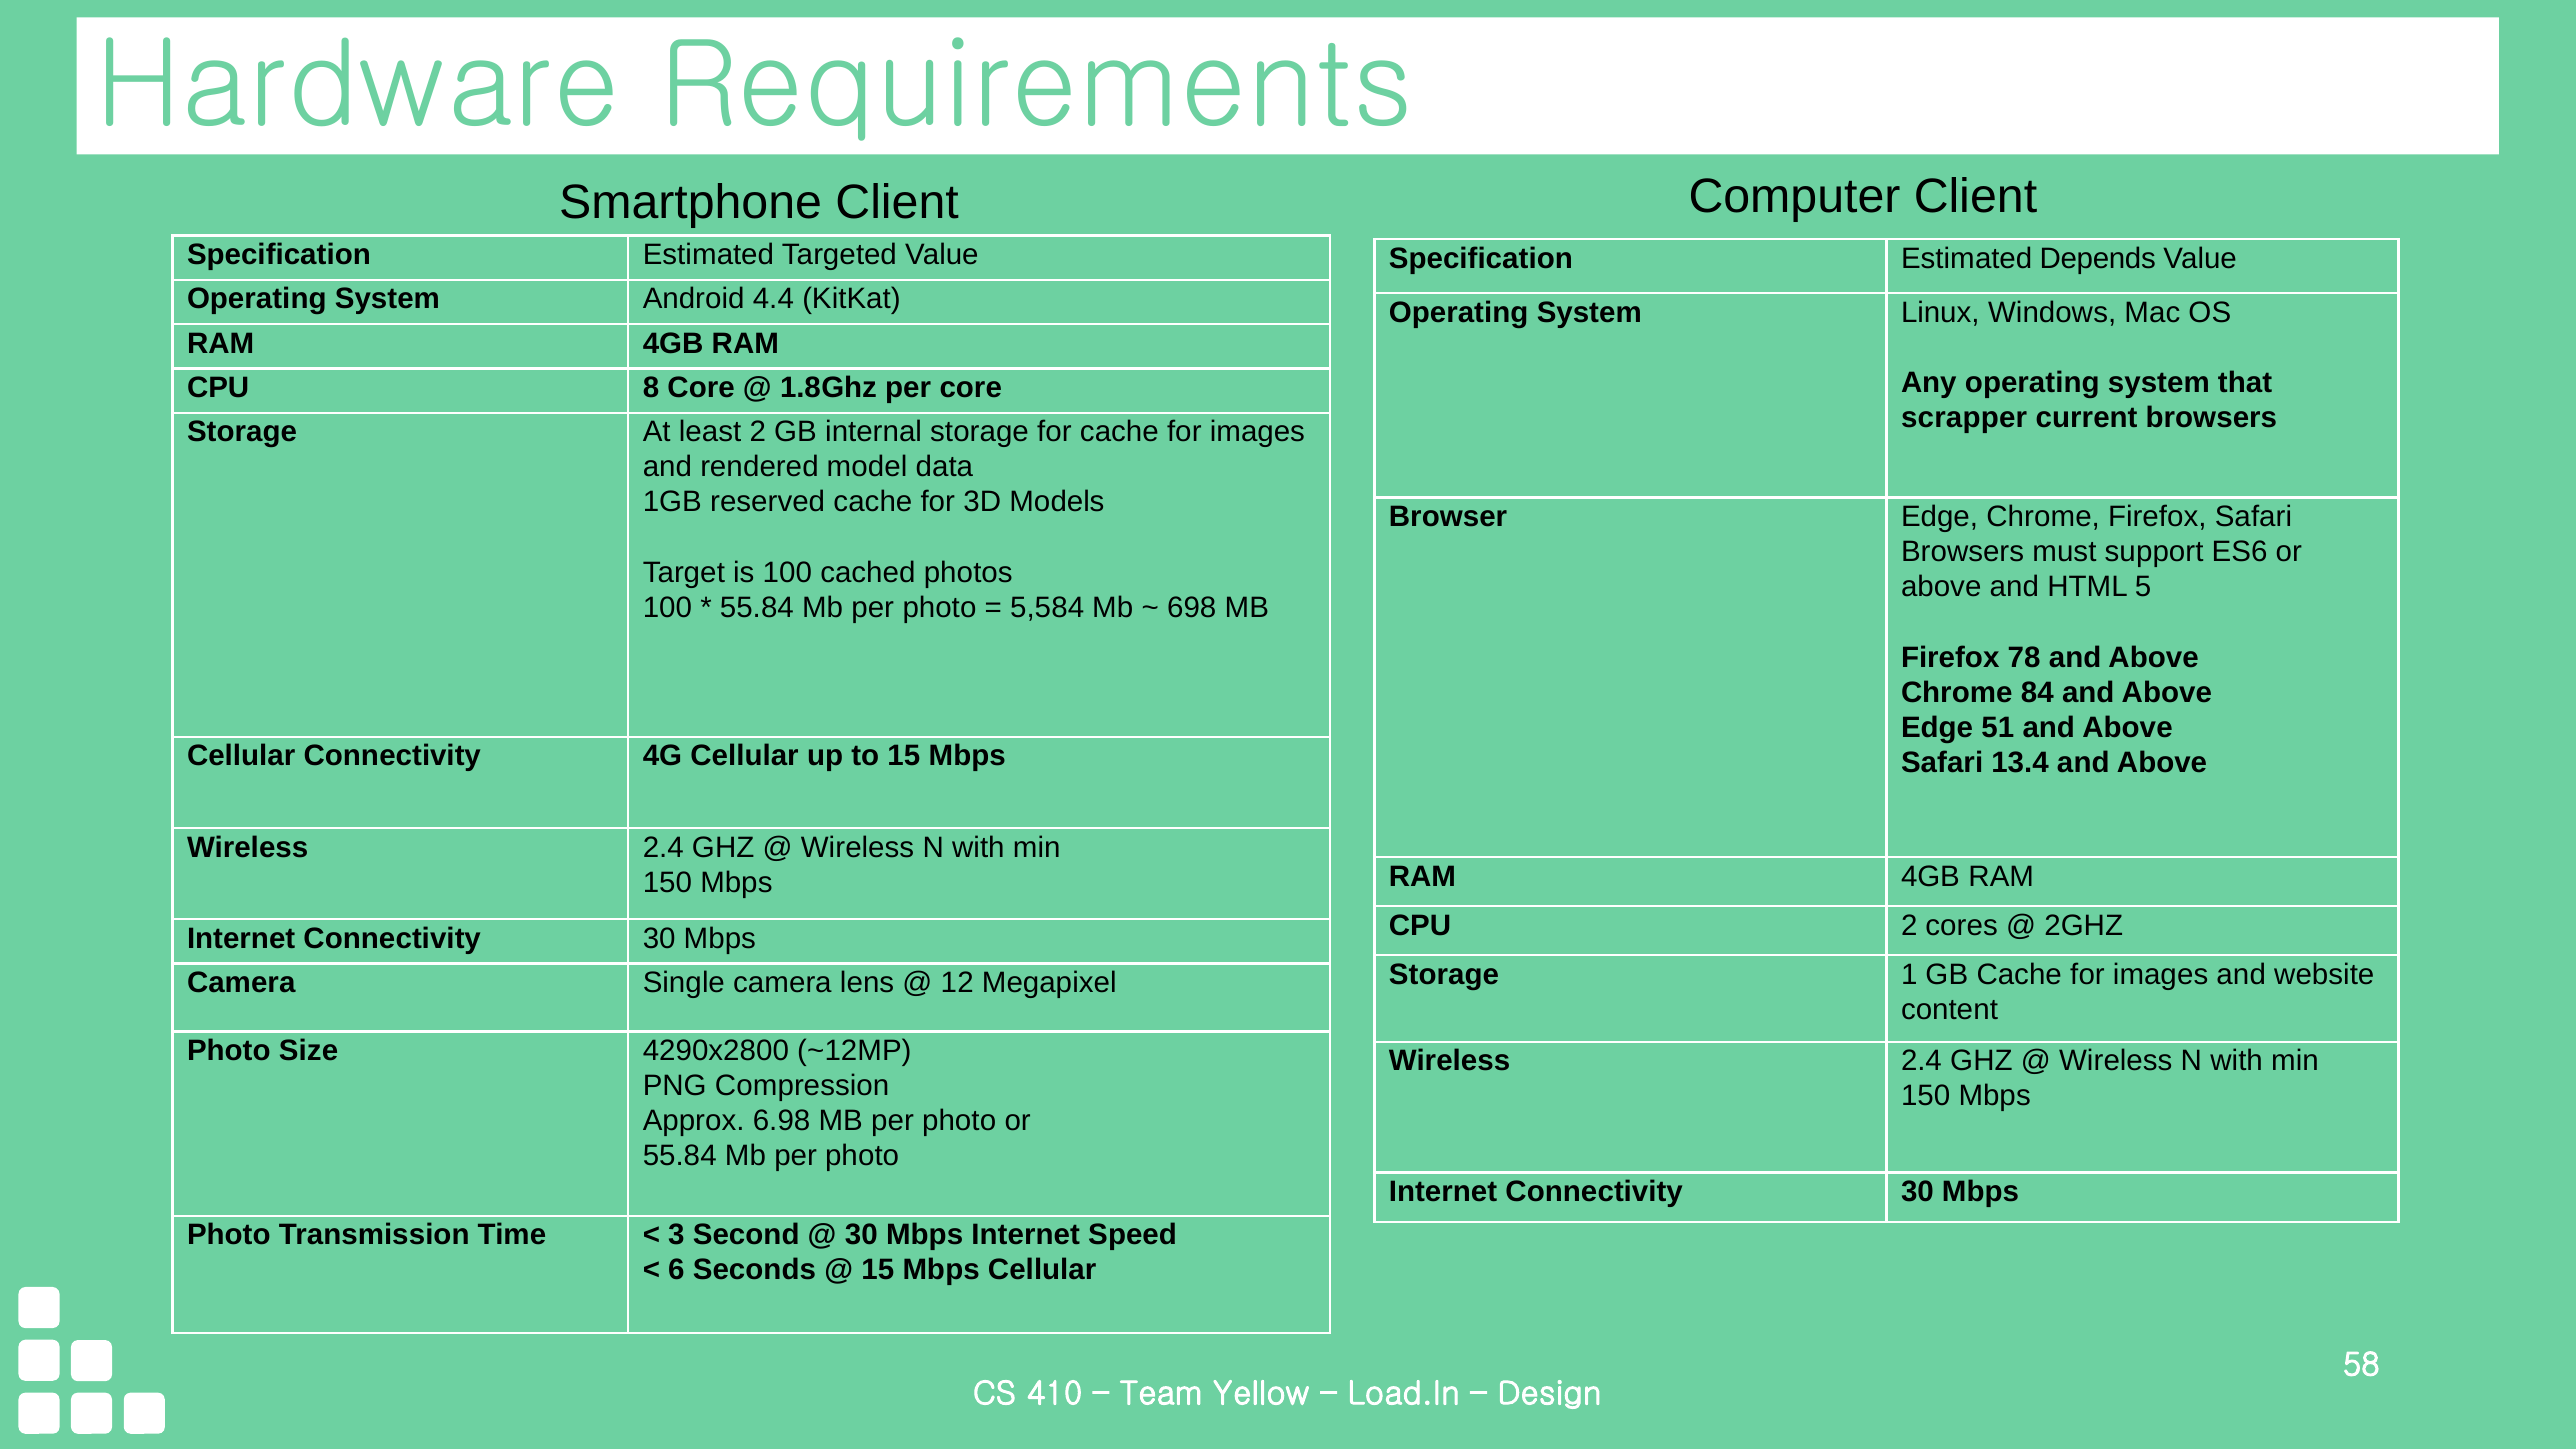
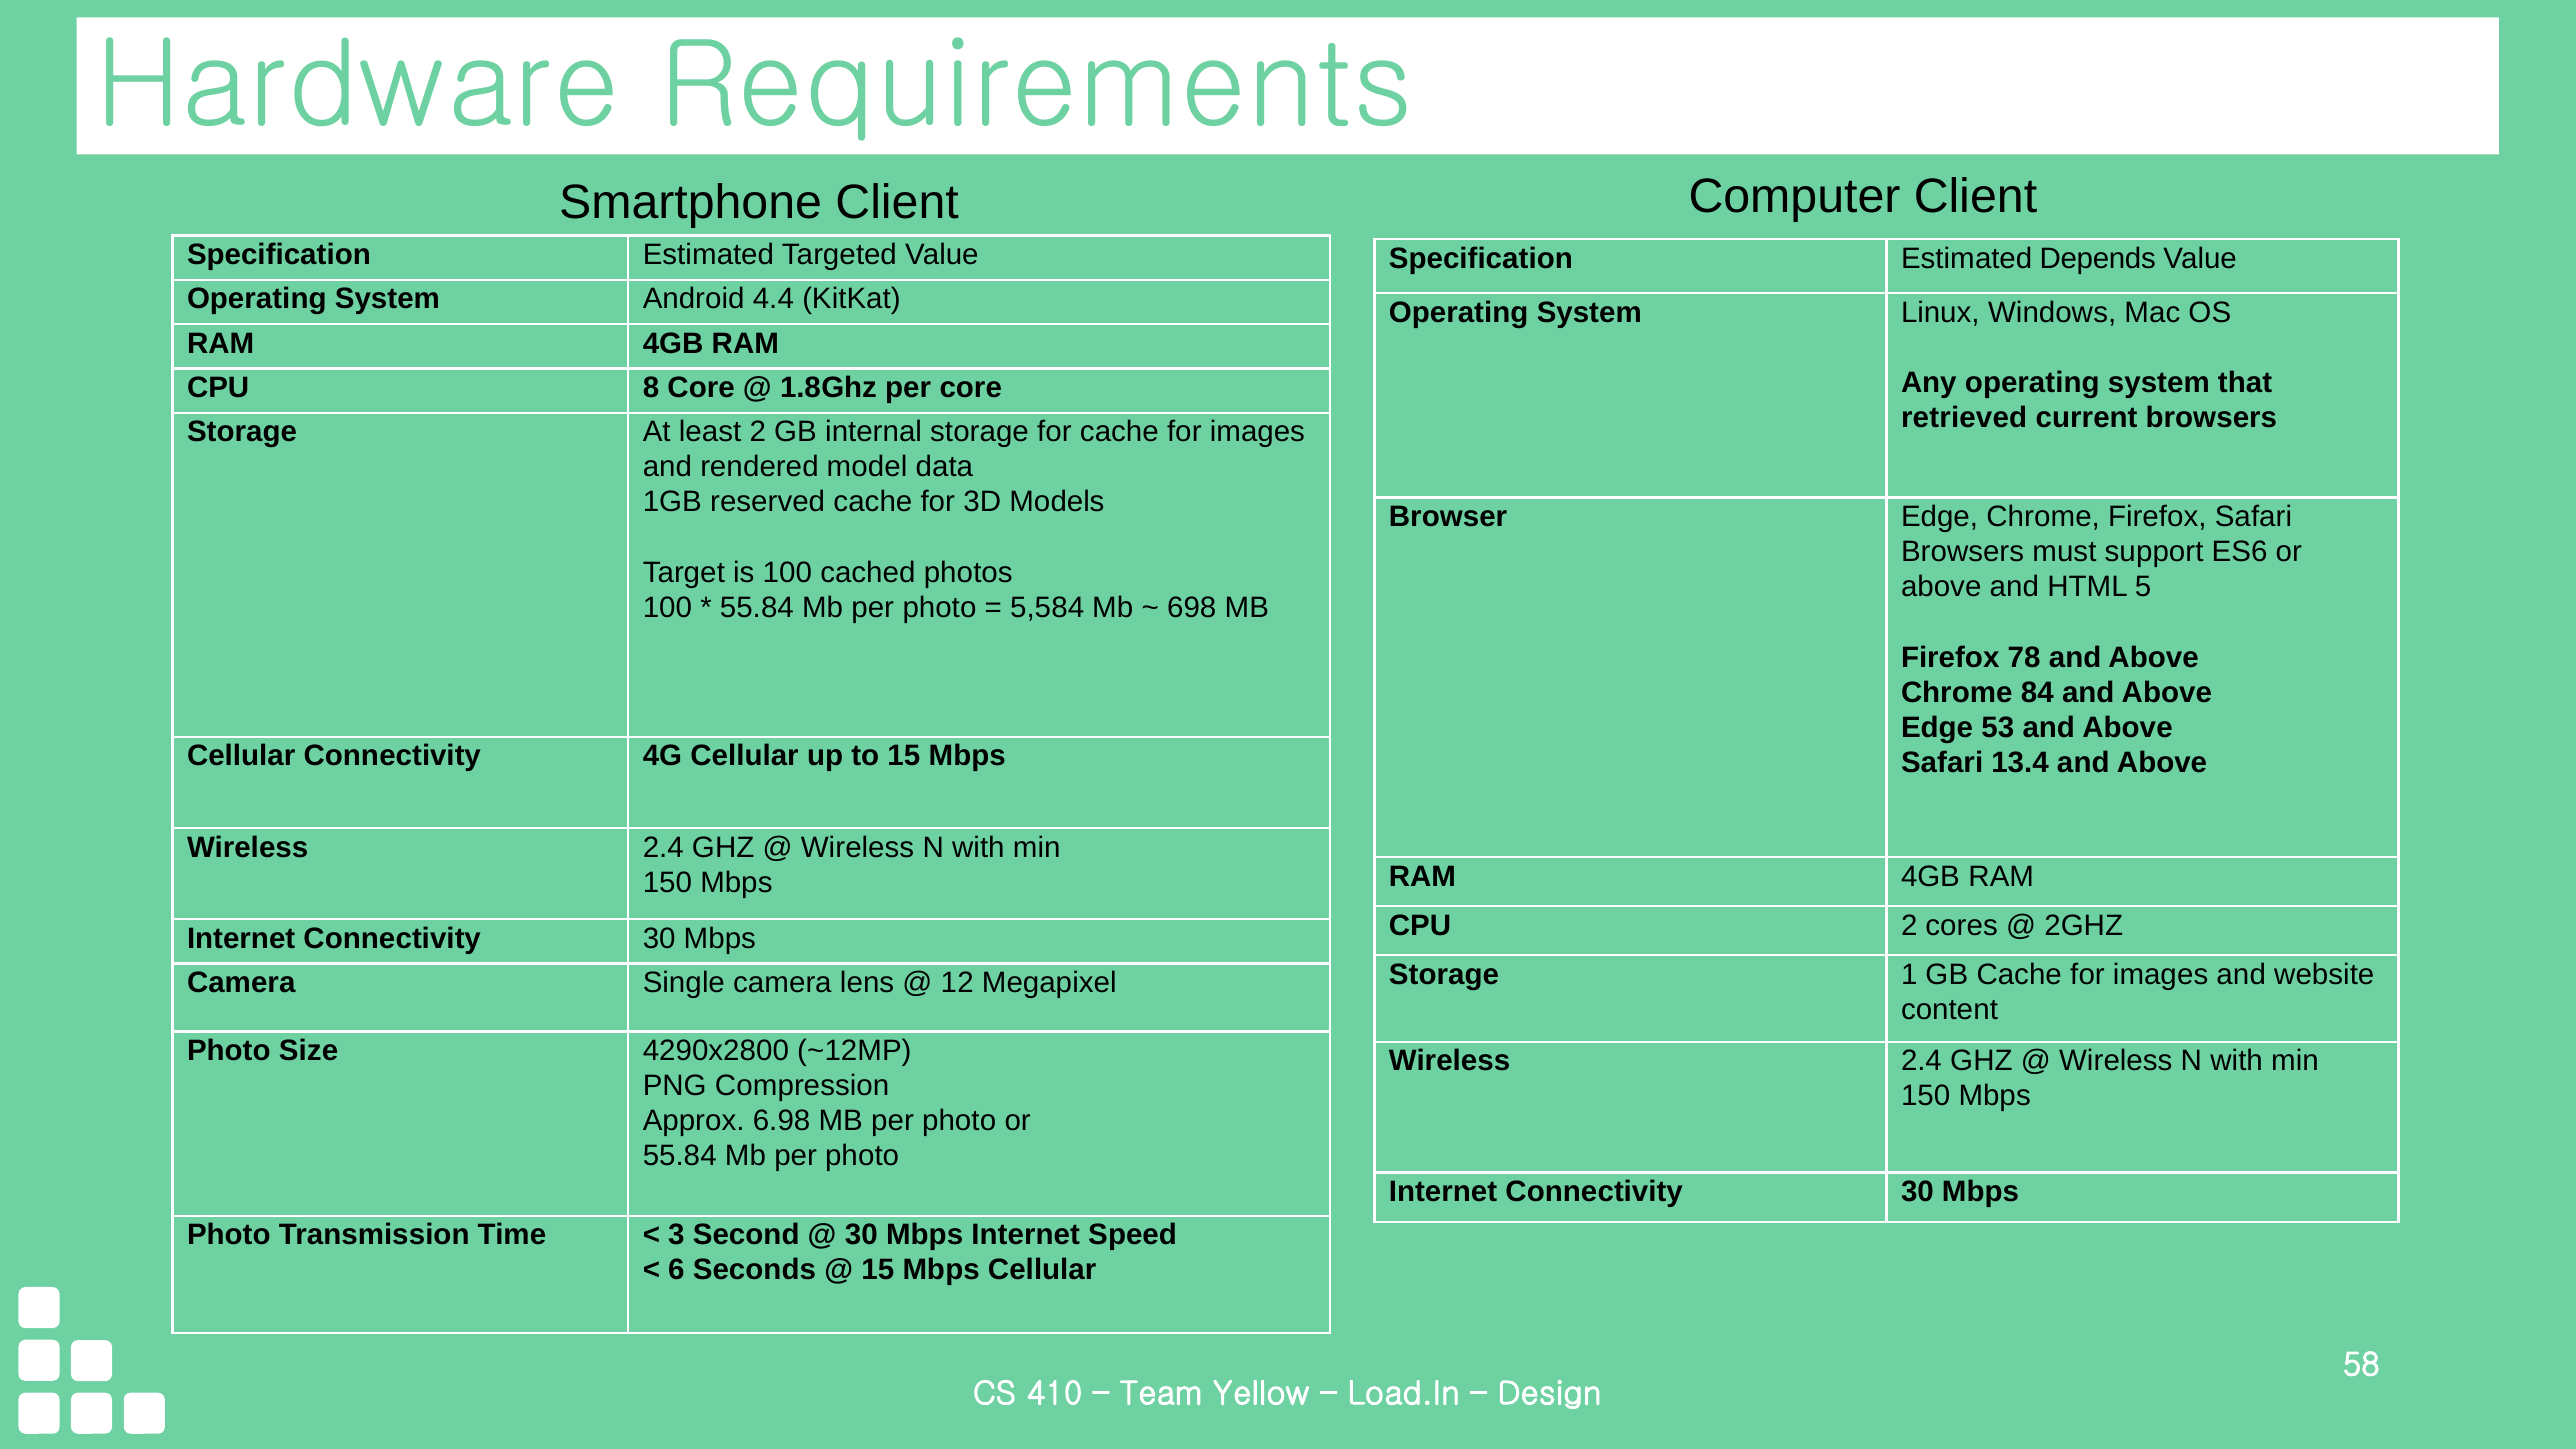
scrapper: scrapper -> retrieved
51: 51 -> 53
